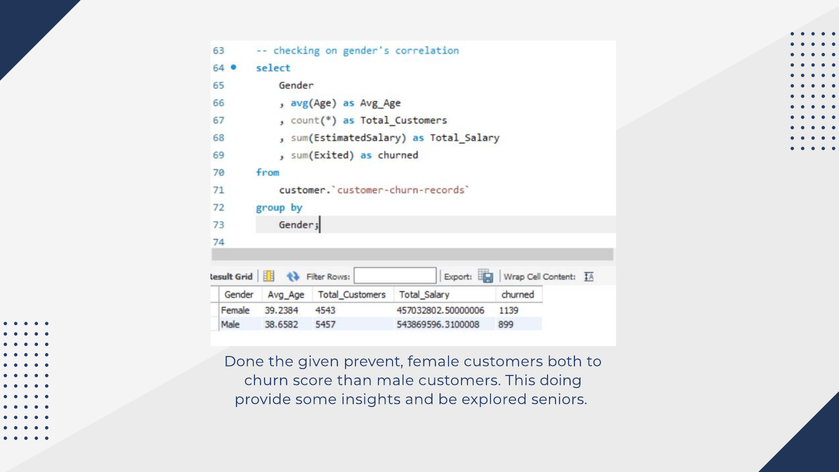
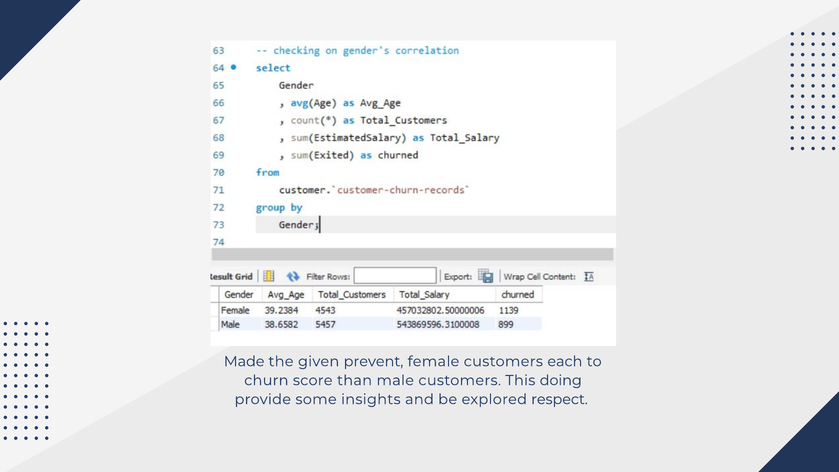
Done: Done -> Made
both: both -> each
seniors: seniors -> respect
